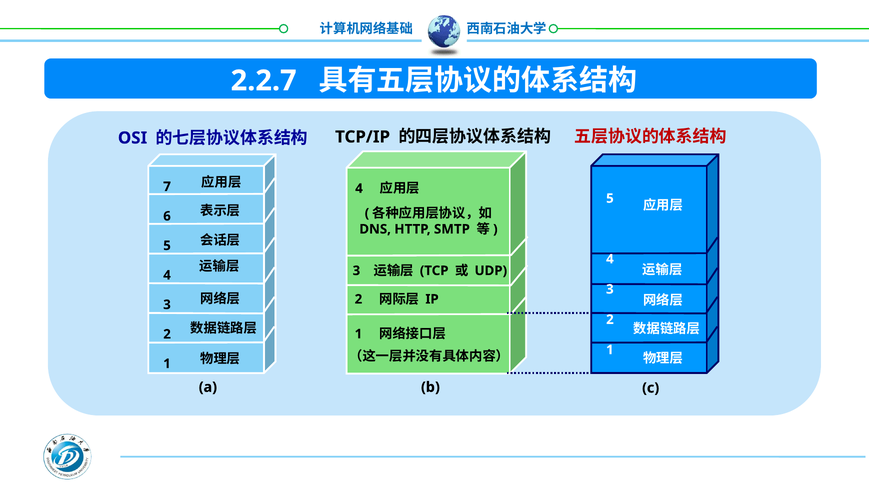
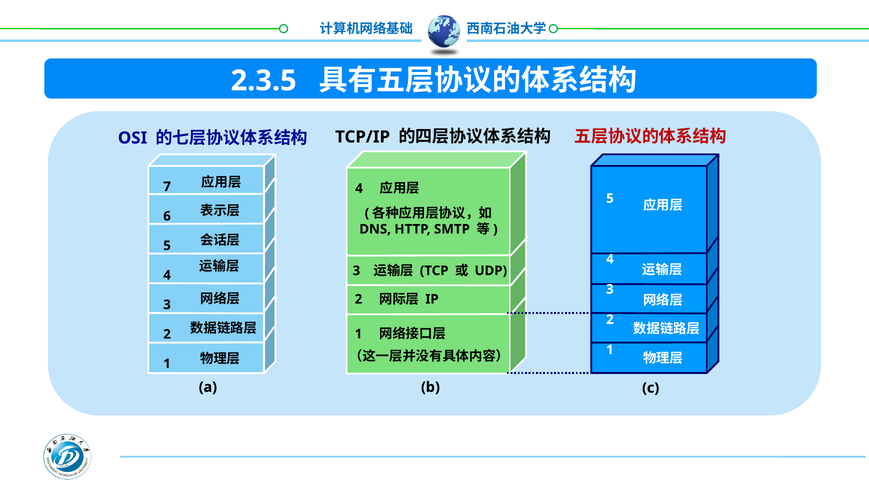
2.2.7: 2.2.7 -> 2.3.5
